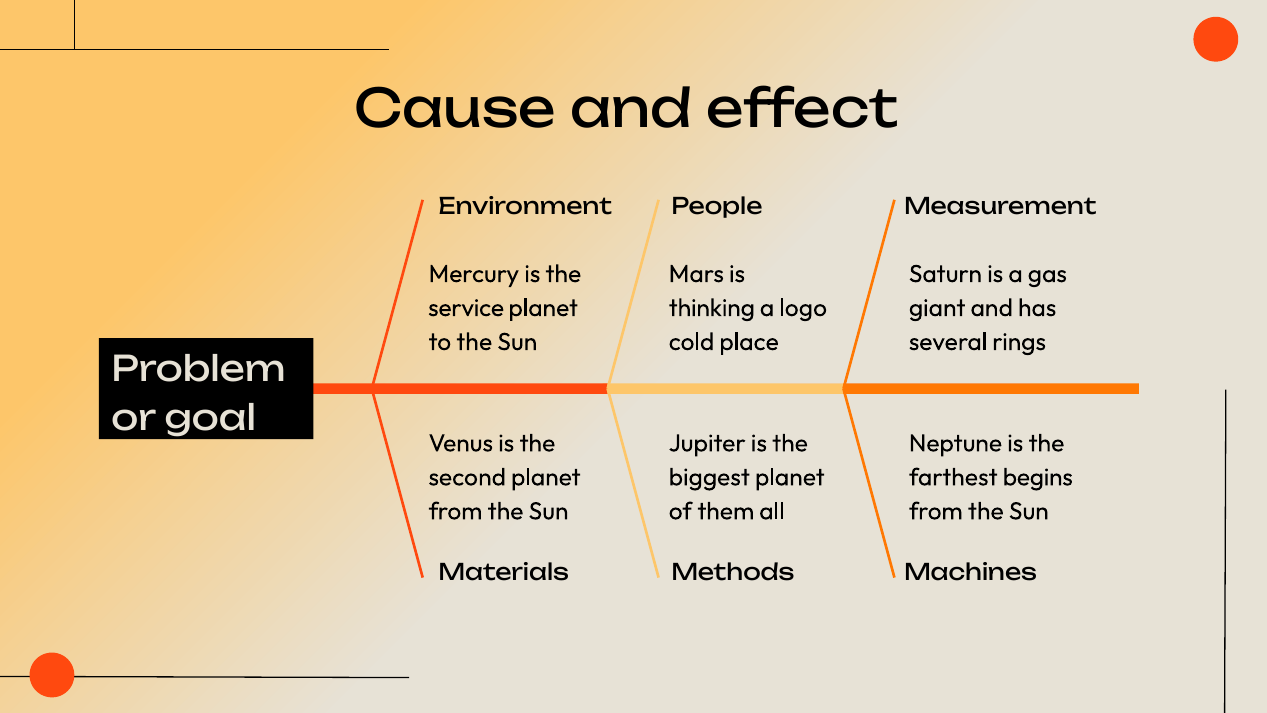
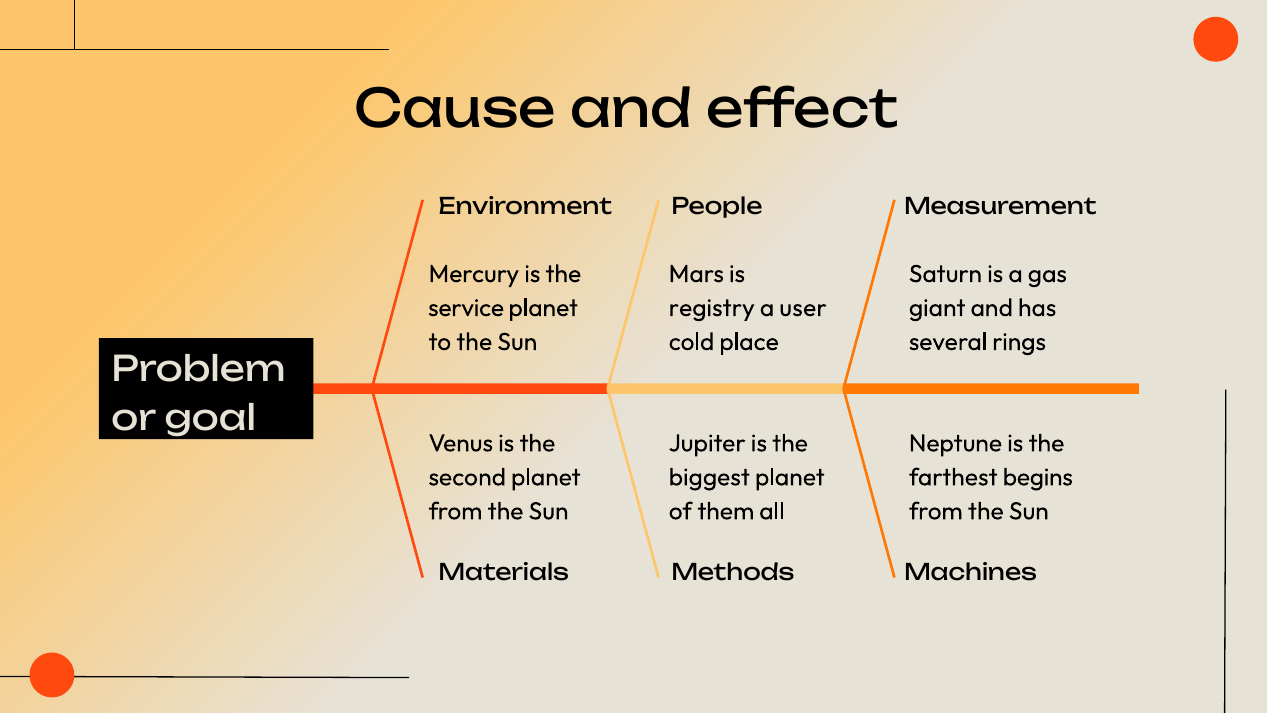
thinking: thinking -> registry
logo: logo -> user
